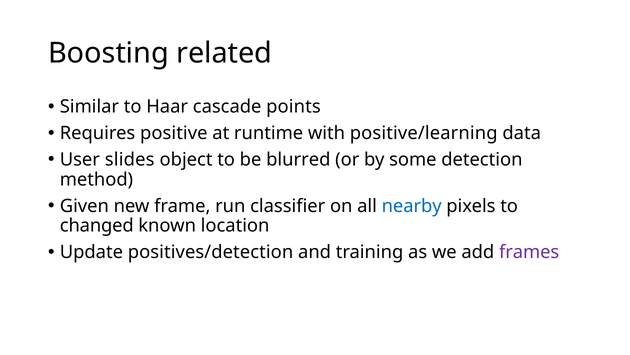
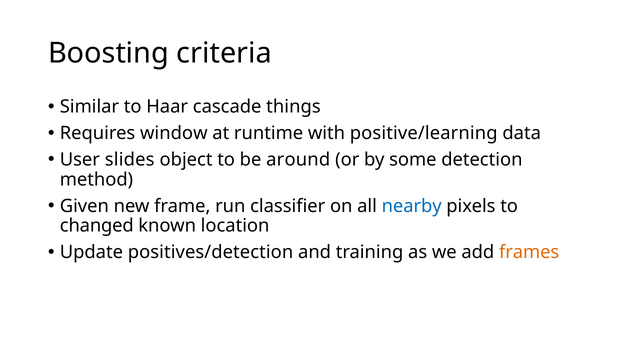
related: related -> criteria
points: points -> things
positive: positive -> window
blurred: blurred -> around
frames colour: purple -> orange
